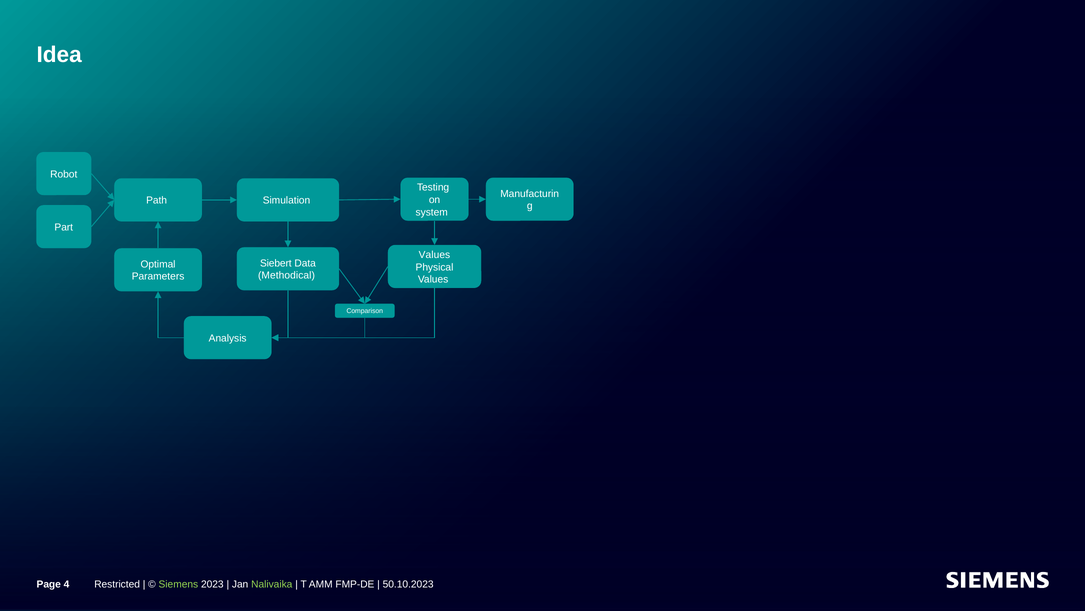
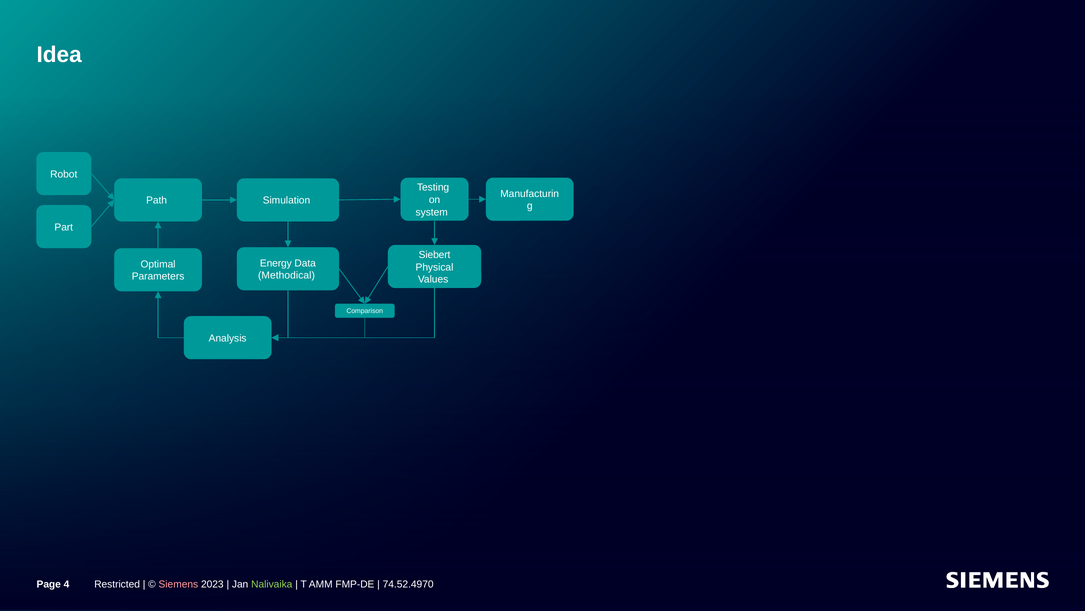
Values at (434, 255): Values -> Siebert
Siebert: Siebert -> Energy
Siemens colour: light green -> pink
50.10.2023: 50.10.2023 -> 74.52.4970
